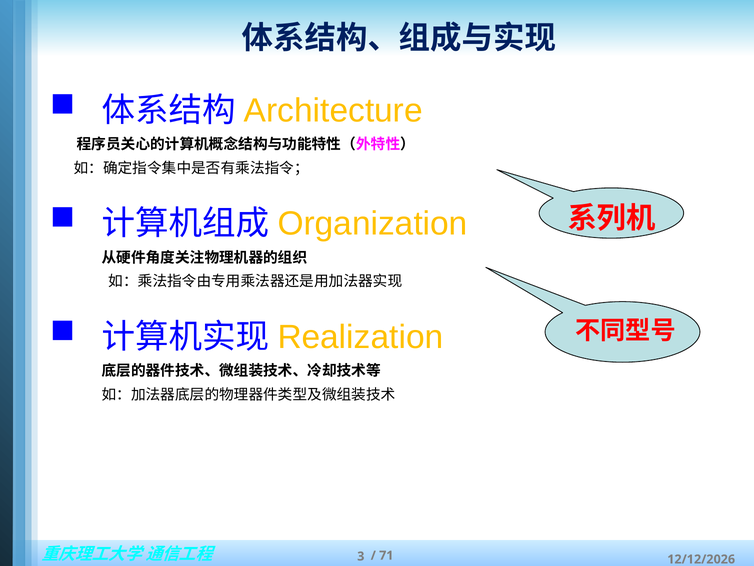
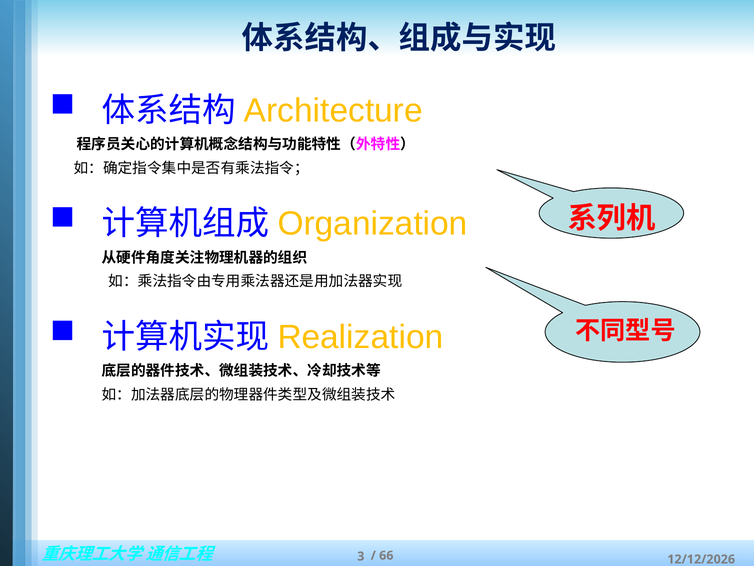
71: 71 -> 66
